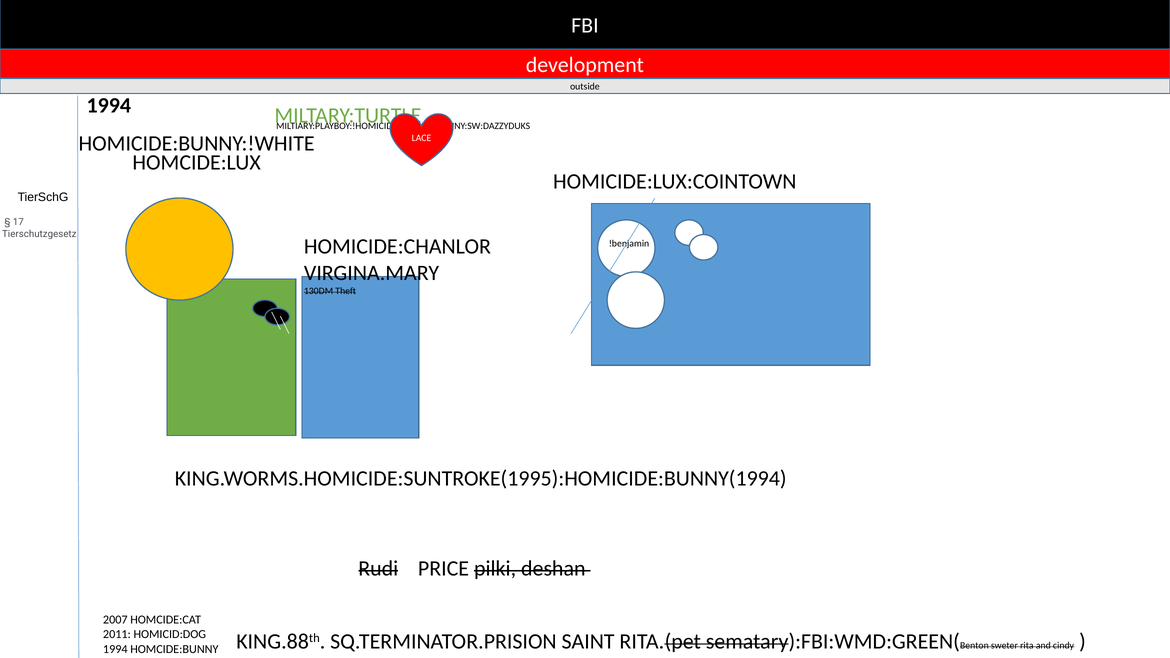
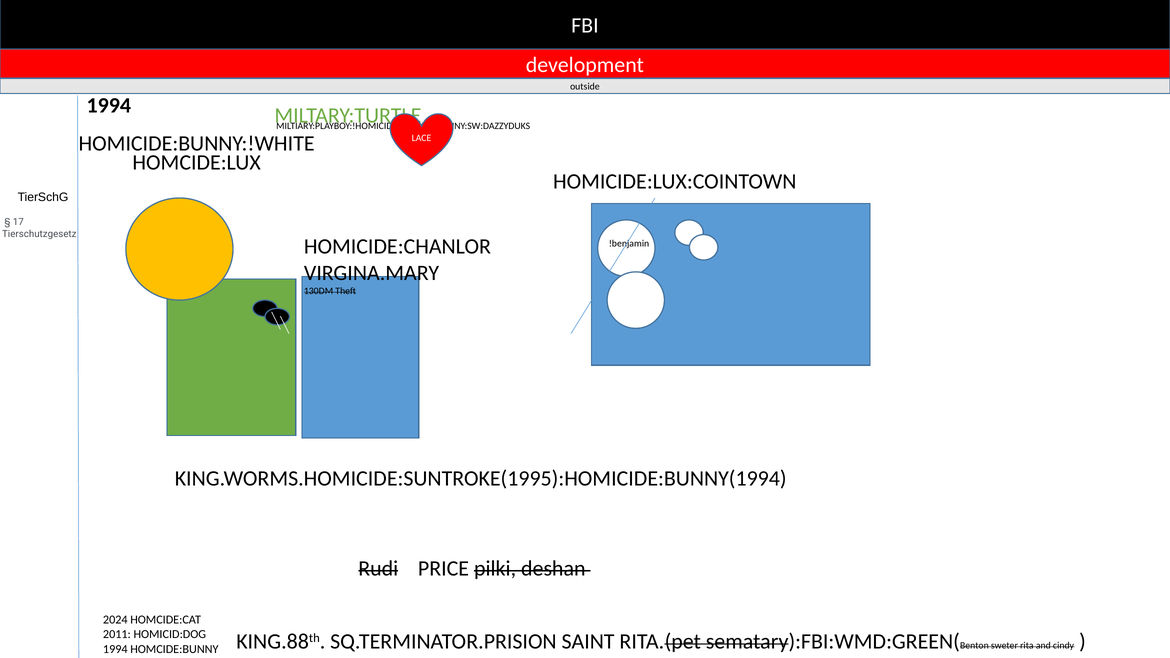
2007: 2007 -> 2024
